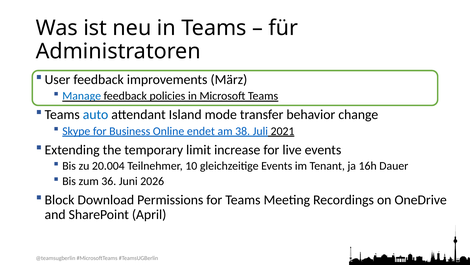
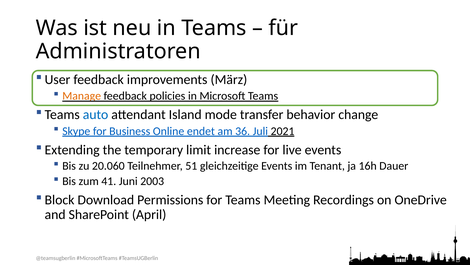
Manage colour: blue -> orange
38: 38 -> 36
20.004: 20.004 -> 20.060
10: 10 -> 51
36: 36 -> 41
2026: 2026 -> 2003
